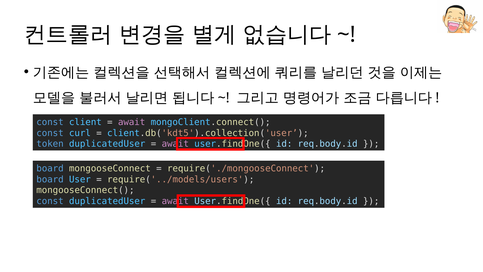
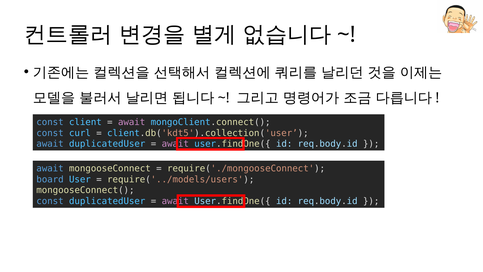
token at (50, 144): token -> await
board at (50, 168): board -> await
